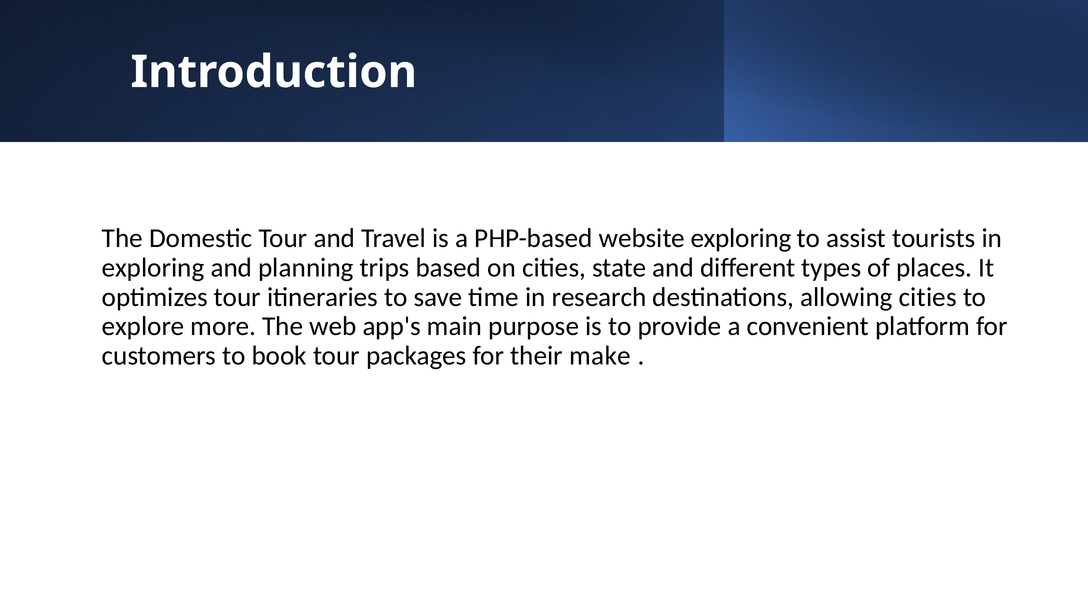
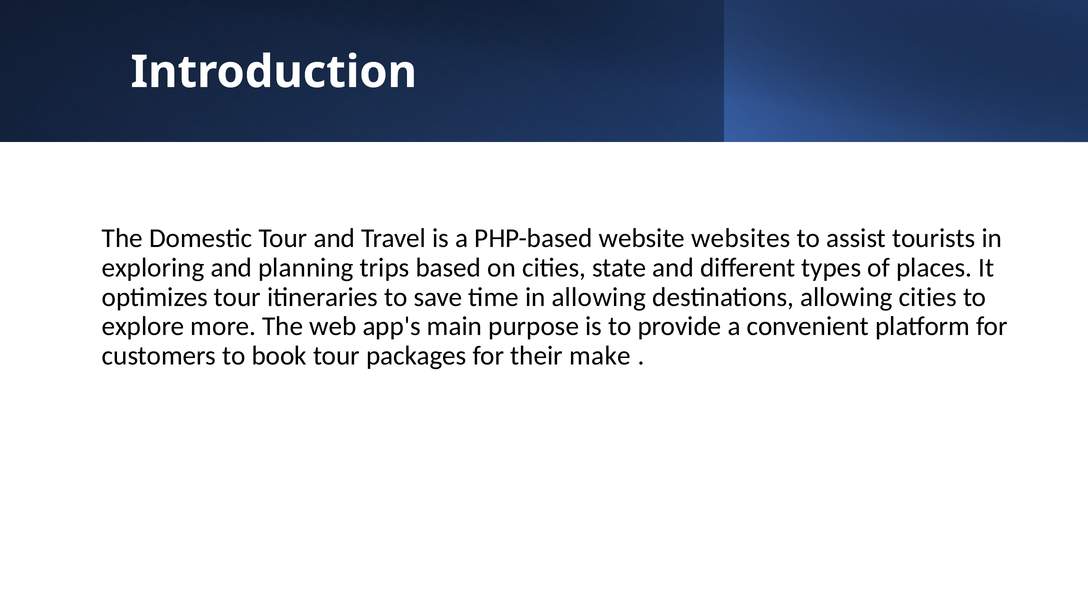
website exploring: exploring -> websites
in research: research -> allowing
